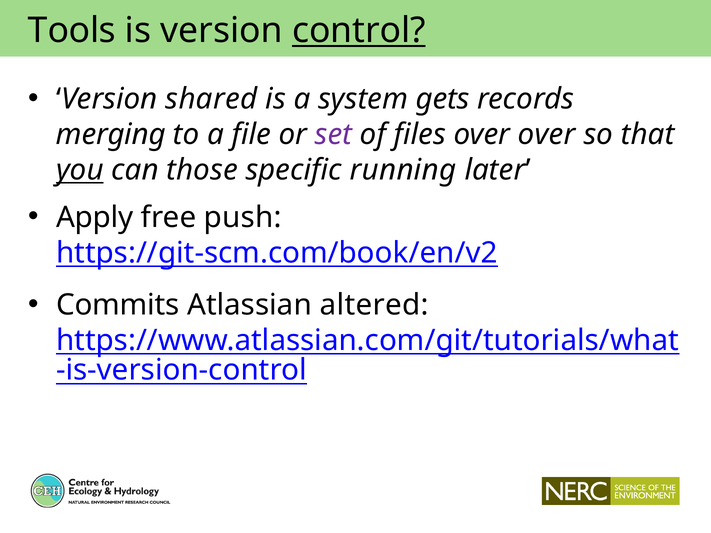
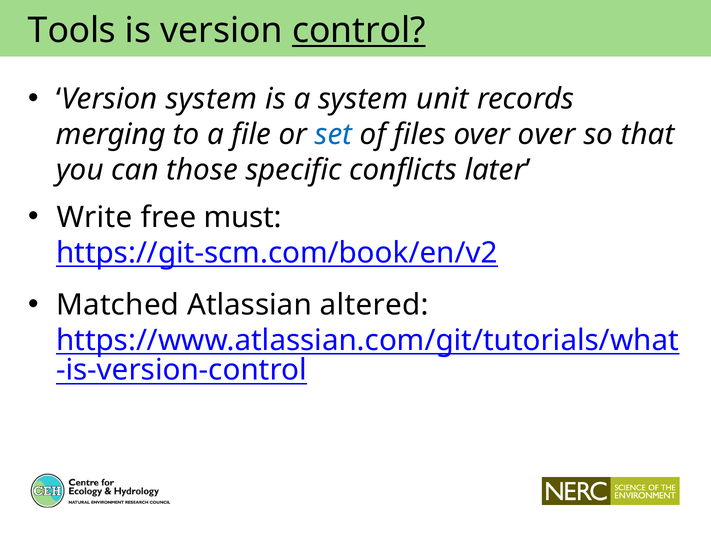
Version shared: shared -> system
gets: gets -> unit
set colour: purple -> blue
you underline: present -> none
running: running -> conflicts
Apply: Apply -> Write
push: push -> must
Commits: Commits -> Matched
